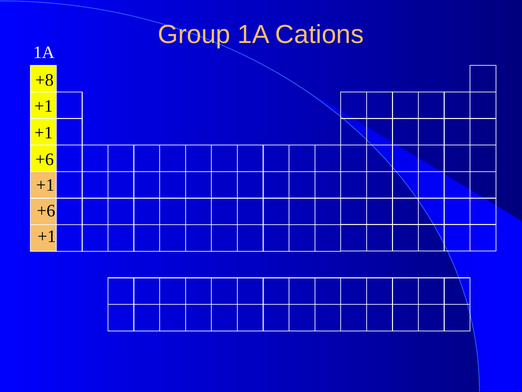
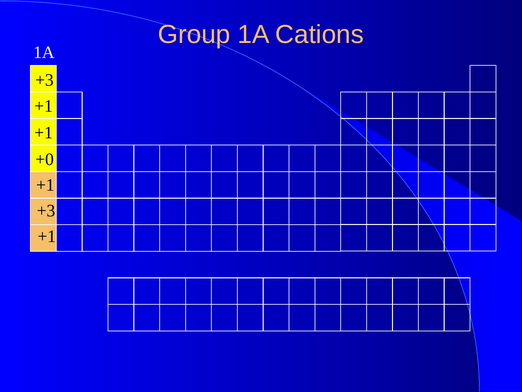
+8 at (44, 80): +8 -> +3
+6 at (45, 159): +6 -> +0
+6 at (46, 211): +6 -> +3
